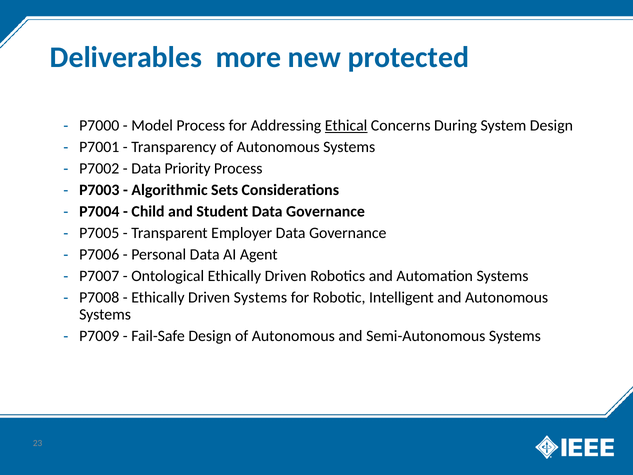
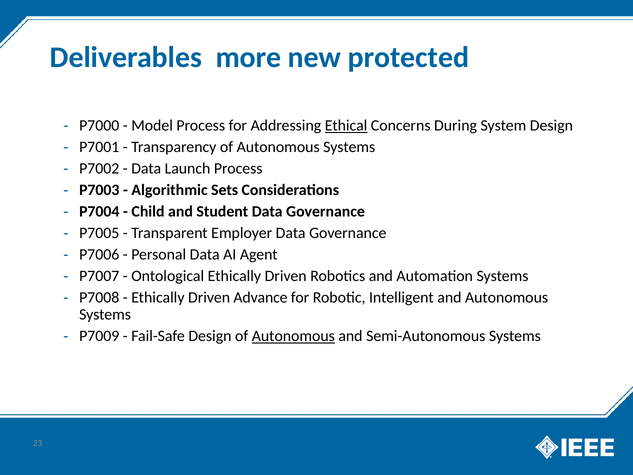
Priority: Priority -> Launch
Driven Systems: Systems -> Advance
Autonomous at (293, 336) underline: none -> present
